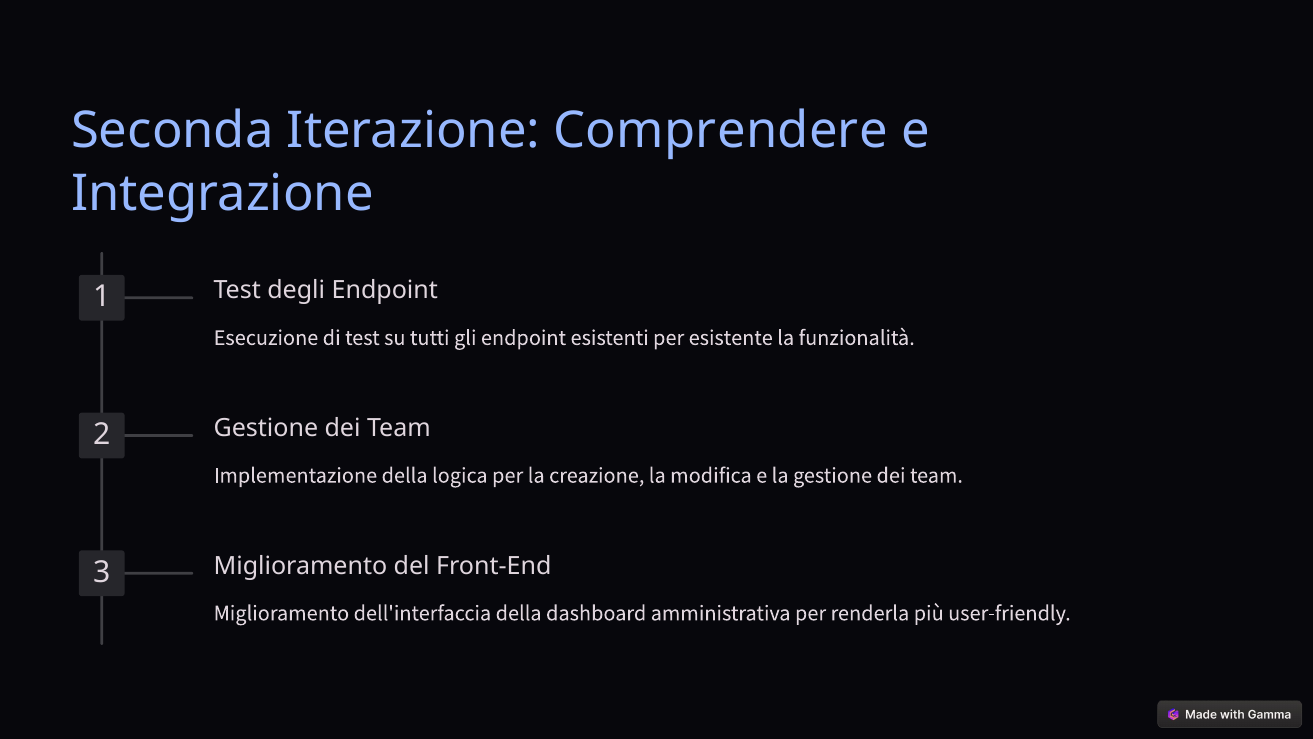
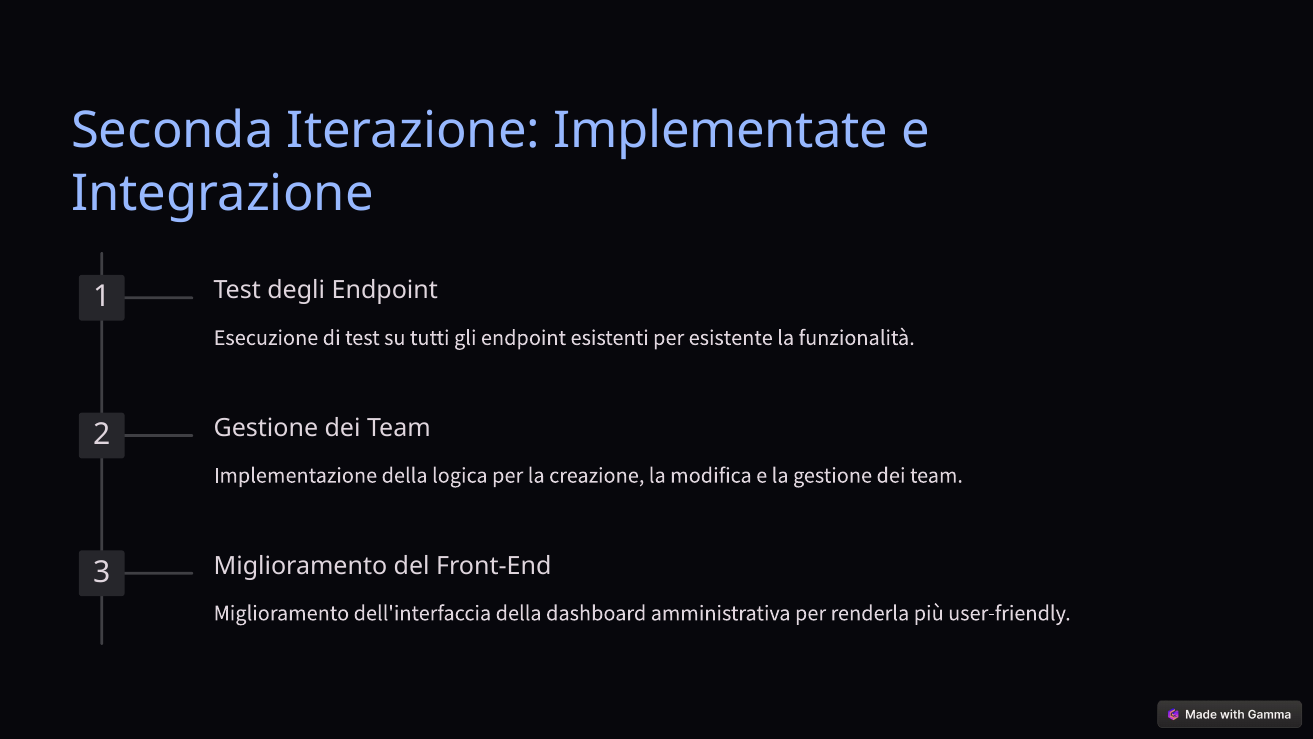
Comprendere: Comprendere -> Implementate
